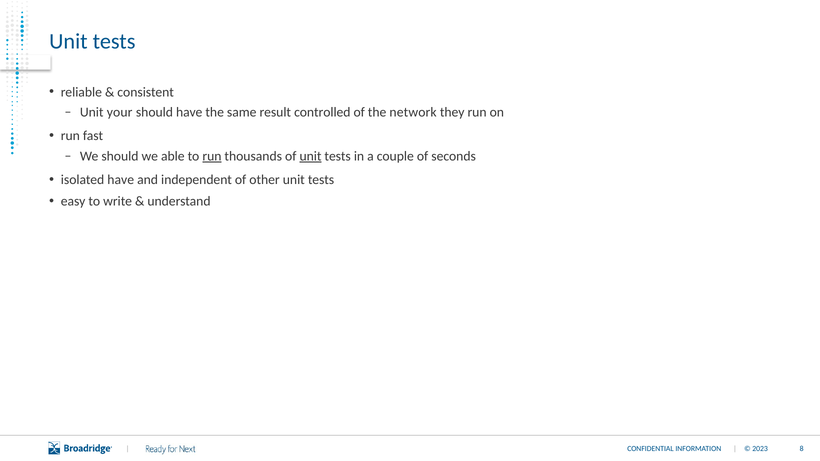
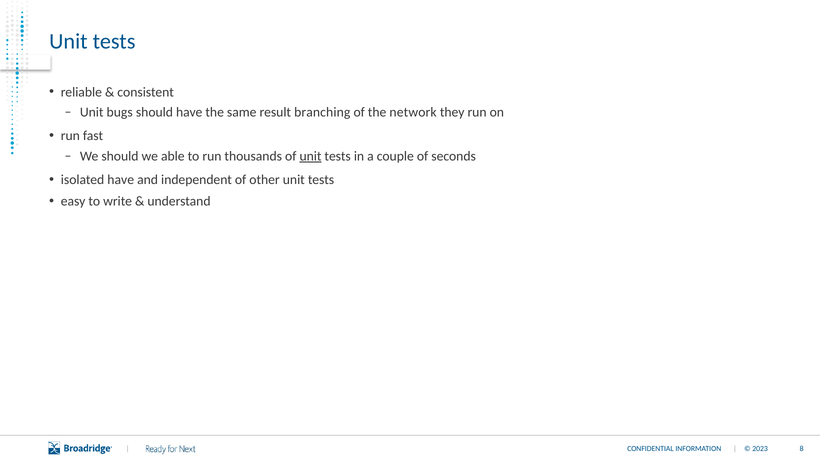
your: your -> bugs
controlled: controlled -> branching
run at (212, 156) underline: present -> none
